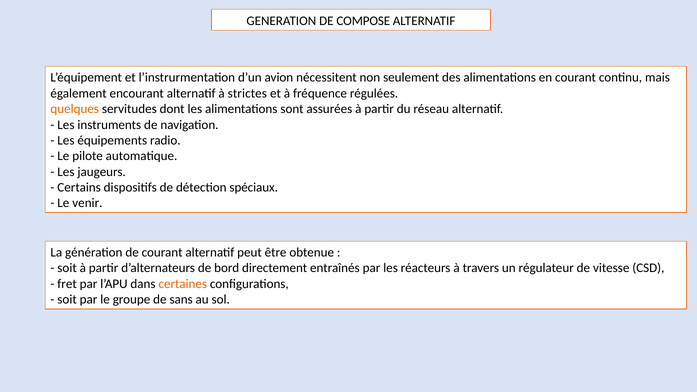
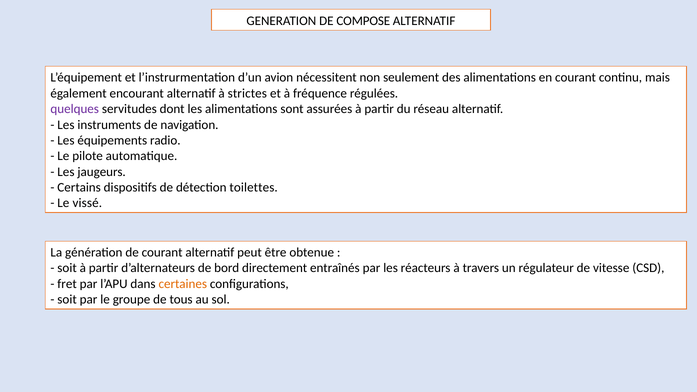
quelques colour: orange -> purple
spéciaux: spéciaux -> toilettes
venir: venir -> vissé
sans: sans -> tous
